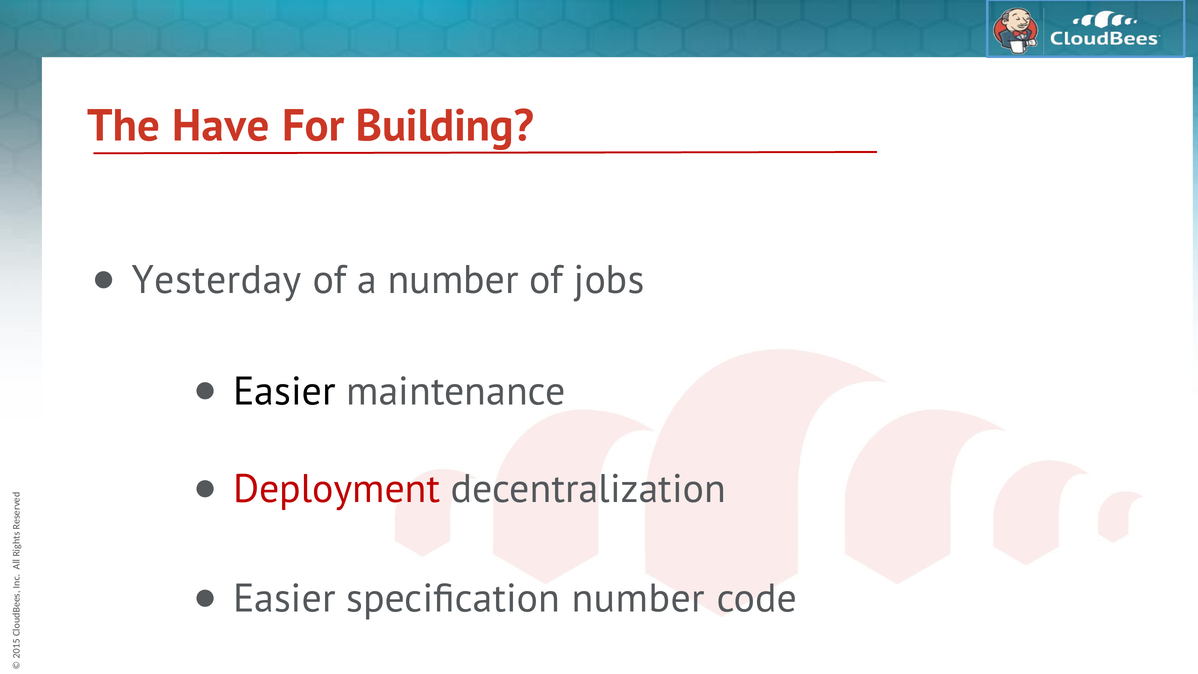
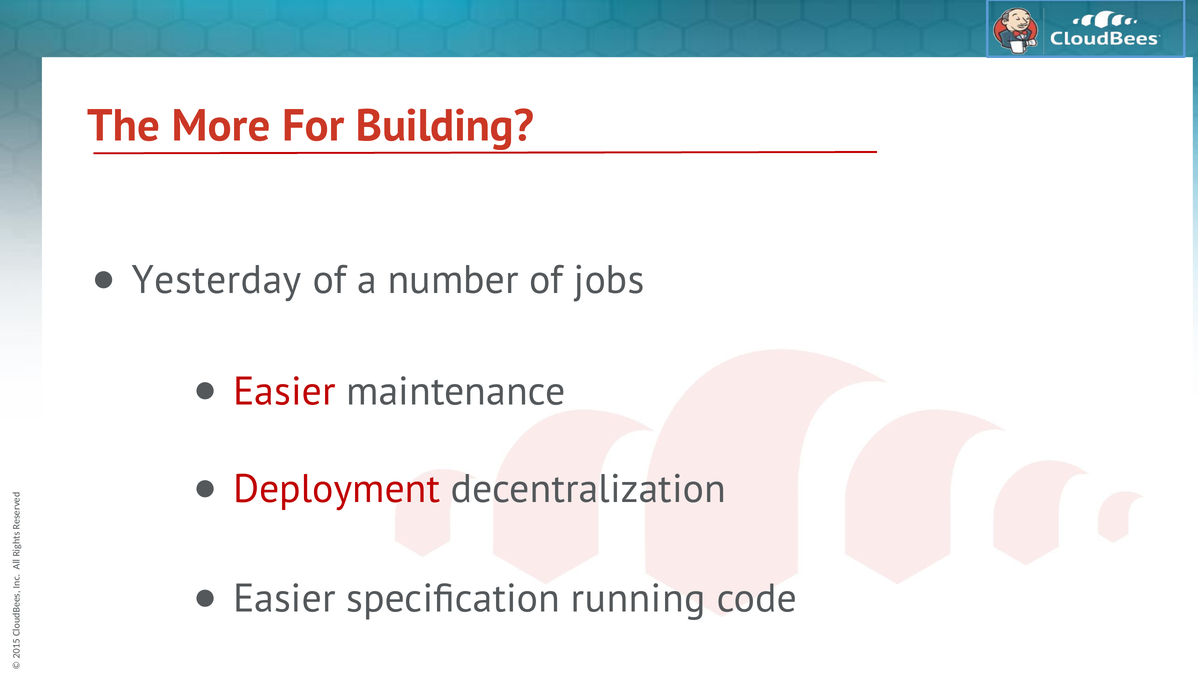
Have: Have -> More
Easier at (284, 391) colour: black -> red
specification number: number -> running
